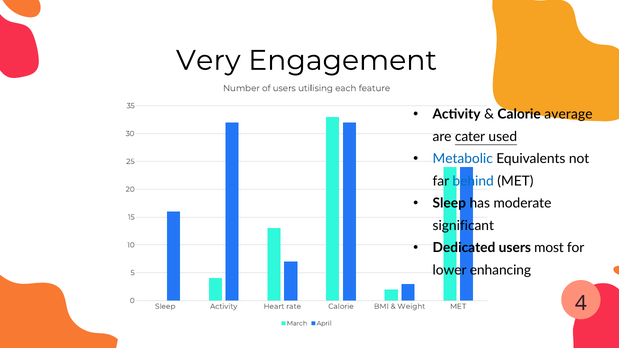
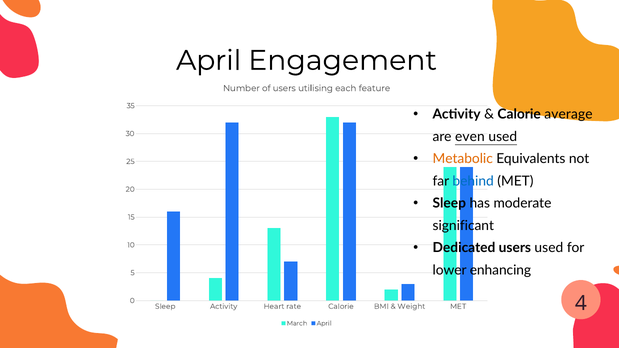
Very at (208, 61): Very -> April
cater: cater -> even
Metabolic colour: blue -> orange
users most: most -> used
